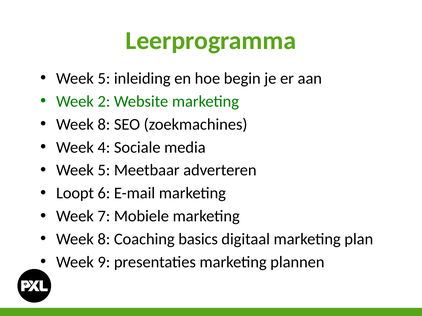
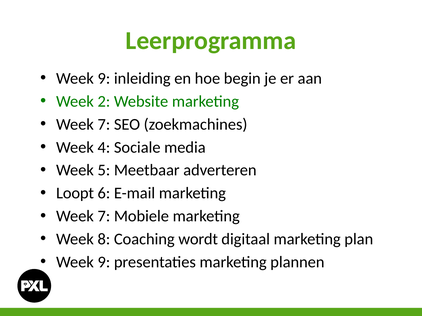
5 at (104, 79): 5 -> 9
8 at (104, 125): 8 -> 7
basics: basics -> wordt
